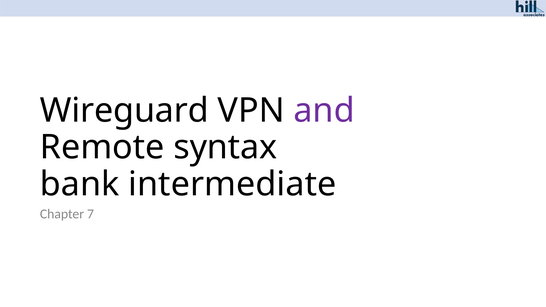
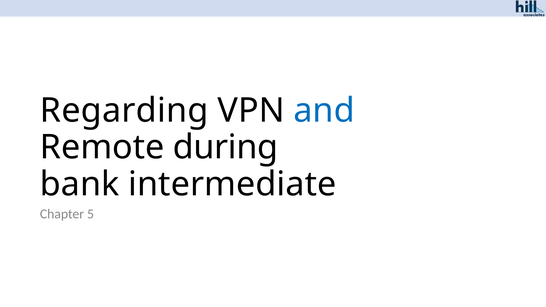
Wireguard: Wireguard -> Regarding
and colour: purple -> blue
syntax: syntax -> during
7: 7 -> 5
